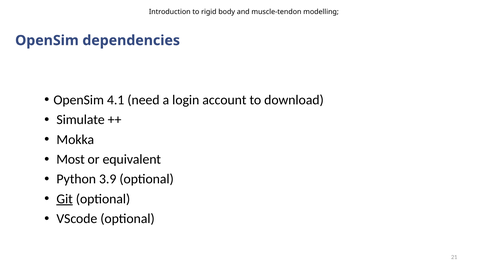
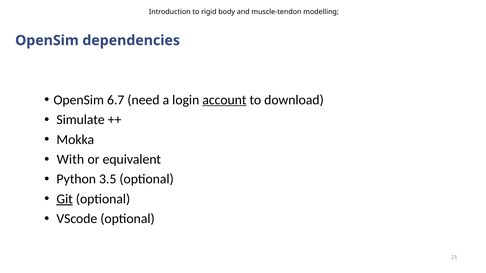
4.1: 4.1 -> 6.7
account underline: none -> present
Most: Most -> With
3.9: 3.9 -> 3.5
